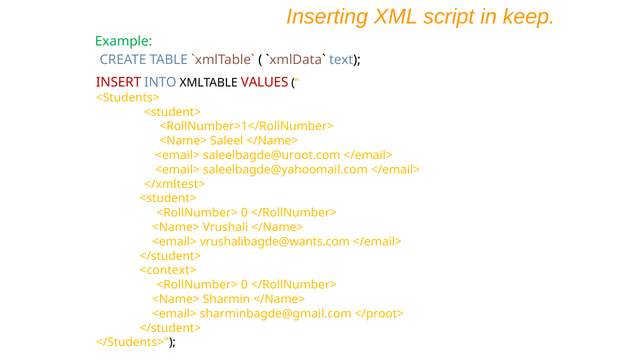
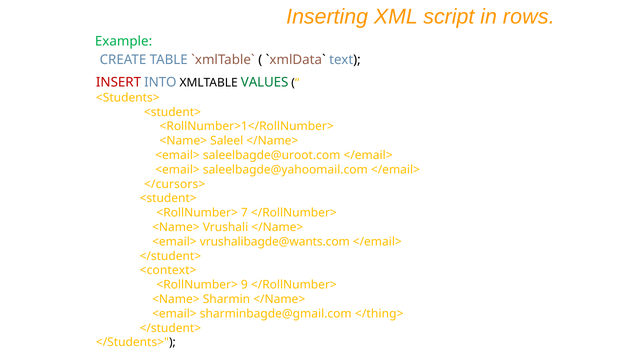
keep: keep -> rows
VALUES colour: red -> green
</xmltest>: </xmltest> -> </cursors>
0 at (244, 213): 0 -> 7
0 at (244, 285): 0 -> 9
</proot>: </proot> -> </thing>
